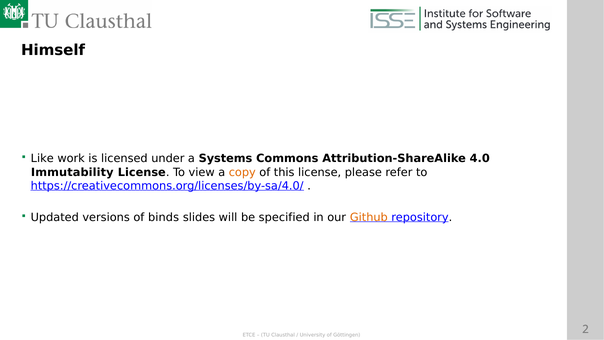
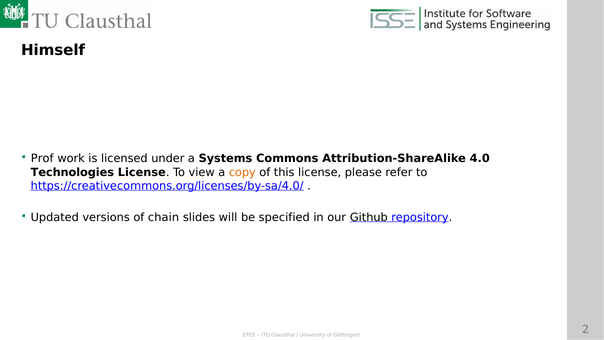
Like: Like -> Prof
Immutability: Immutability -> Technologies
binds: binds -> chain
Github colour: orange -> black
